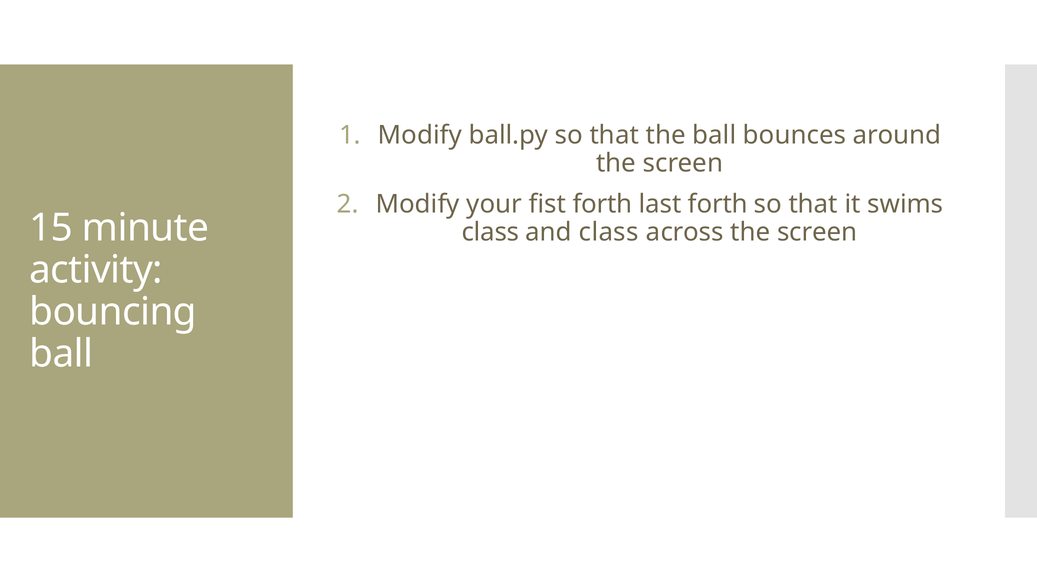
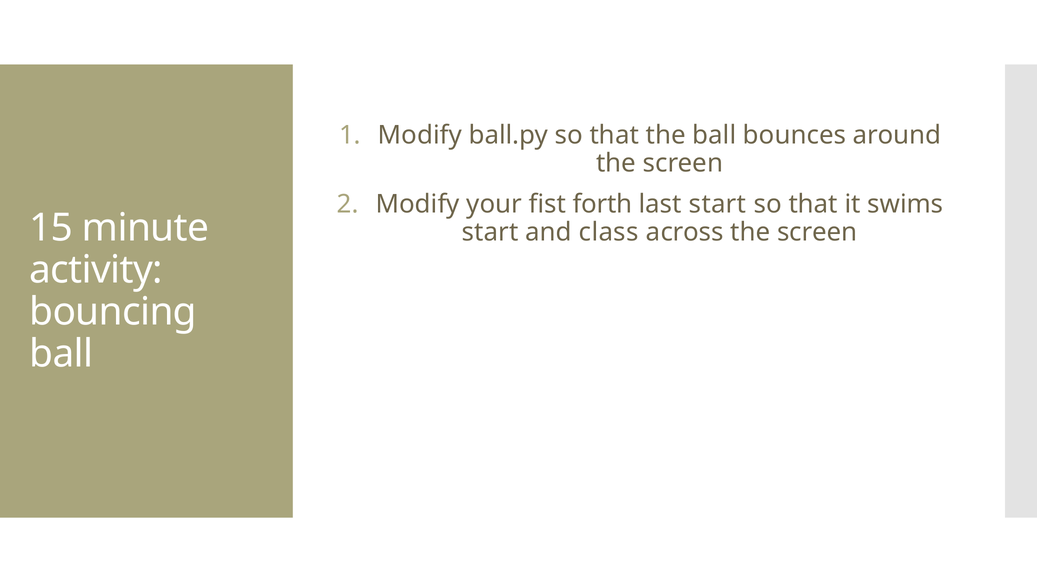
last forth: forth -> start
class at (490, 232): class -> start
